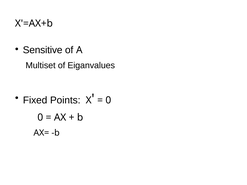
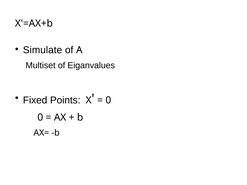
Sensitive: Sensitive -> Simulate
